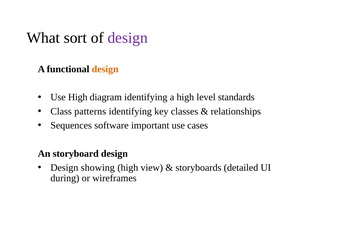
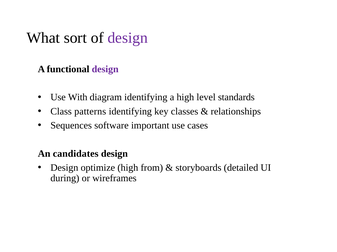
design at (105, 69) colour: orange -> purple
Use High: High -> With
storyboard: storyboard -> candidates
showing: showing -> optimize
view: view -> from
